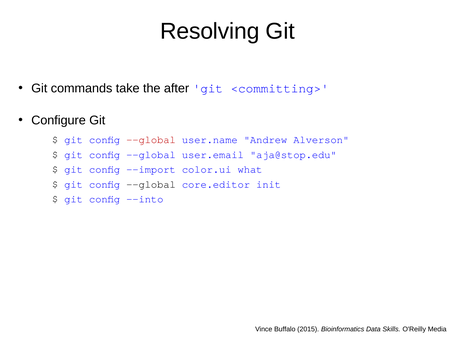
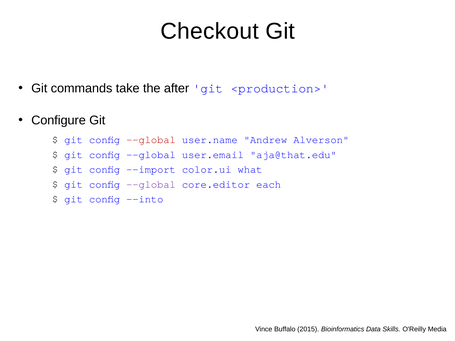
Resolving: Resolving -> Checkout
<committing>: <committing> -> <production>
aja@stop.edu: aja@stop.edu -> aja@that.edu
--global at (151, 184) colour: black -> purple
init: init -> each
